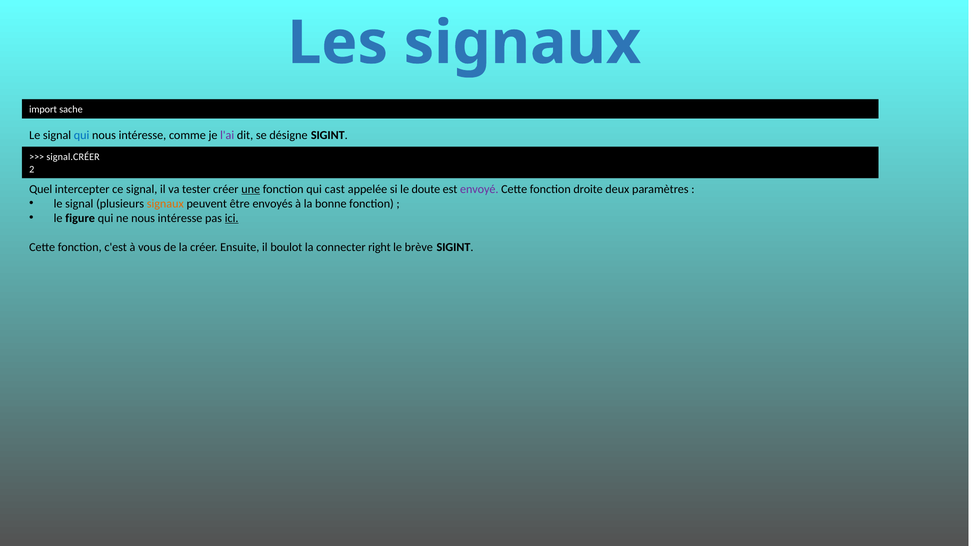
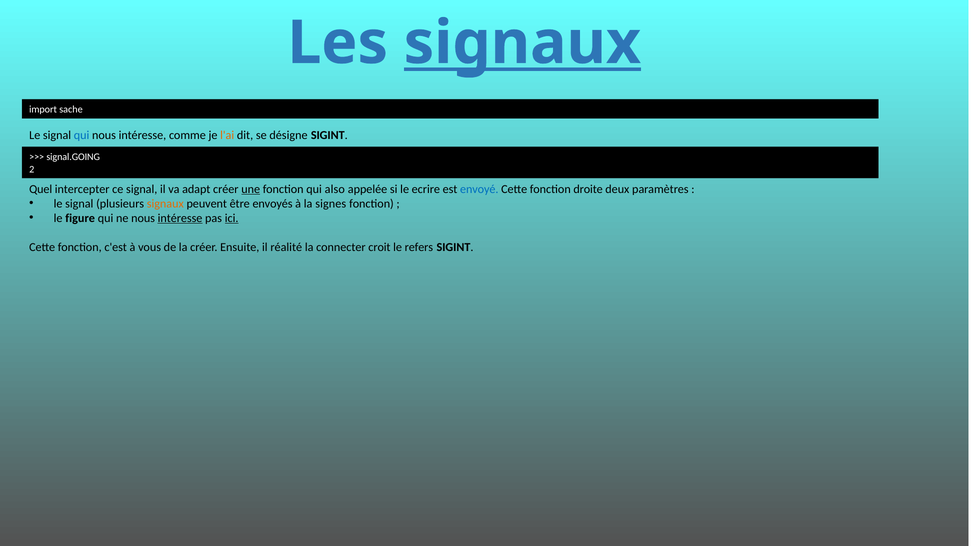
signaux at (522, 43) underline: none -> present
l'ai colour: purple -> orange
signal.CRÉER: signal.CRÉER -> signal.GOING
tester: tester -> adapt
cast: cast -> also
doute: doute -> ecrire
envoyé colour: purple -> blue
bonne: bonne -> signes
intéresse at (180, 218) underline: none -> present
boulot: boulot -> réalité
right: right -> croit
brève: brève -> refers
